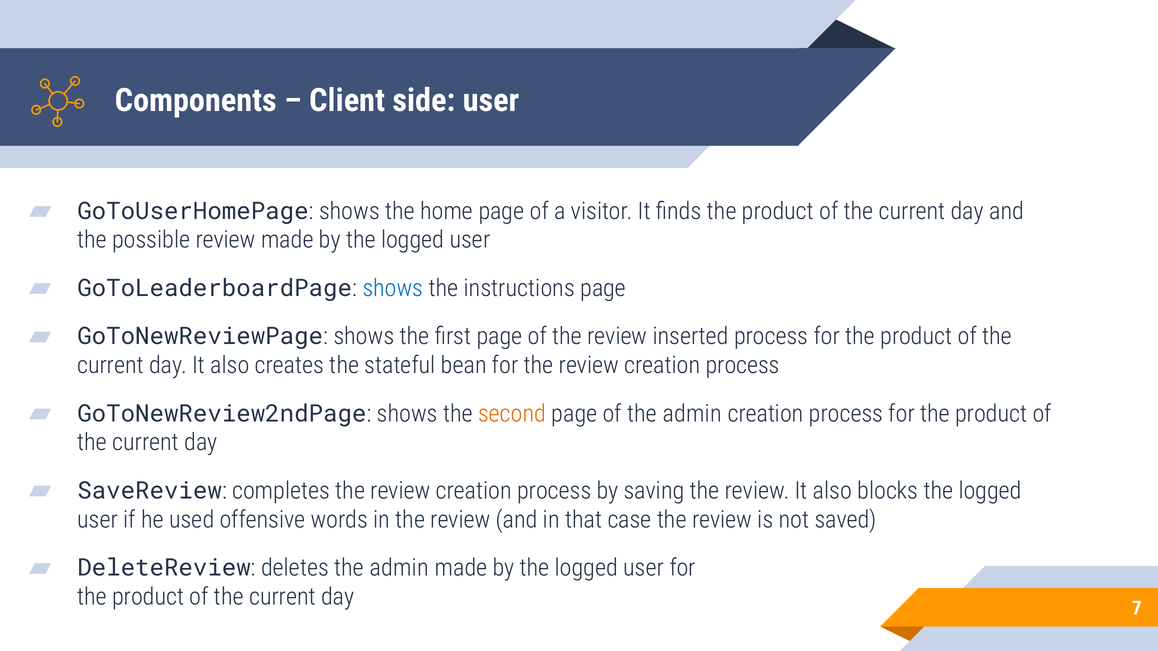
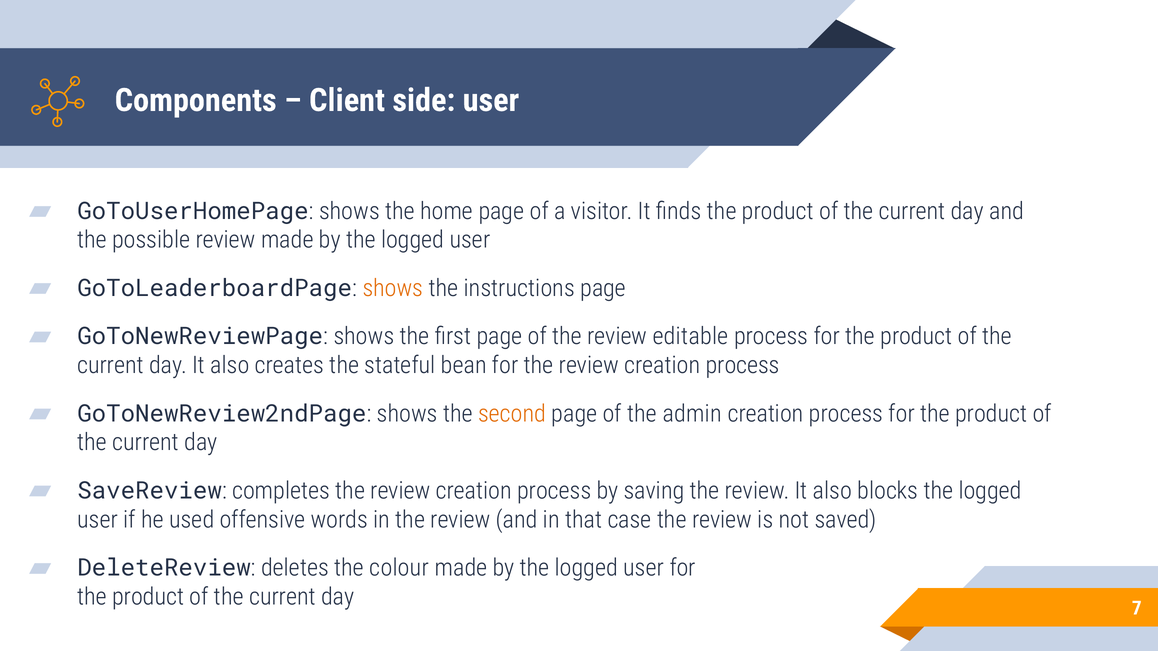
shows at (393, 288) colour: blue -> orange
inserted: inserted -> editable
deletes the admin: admin -> colour
